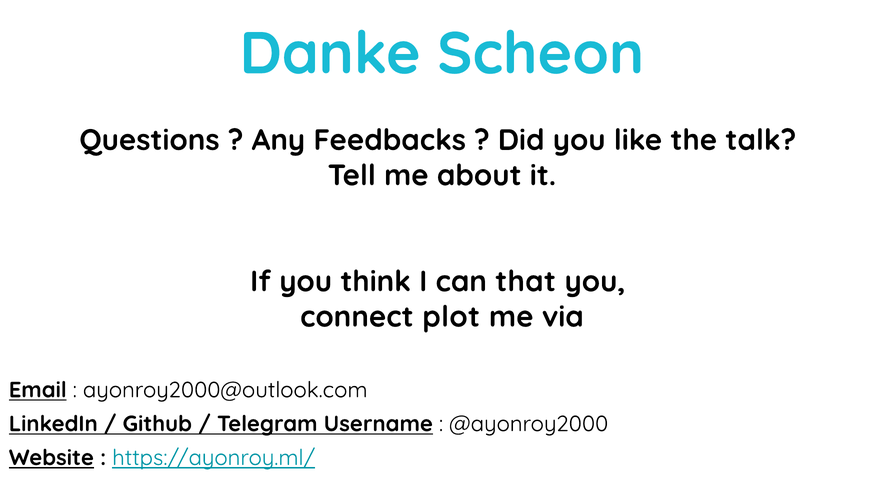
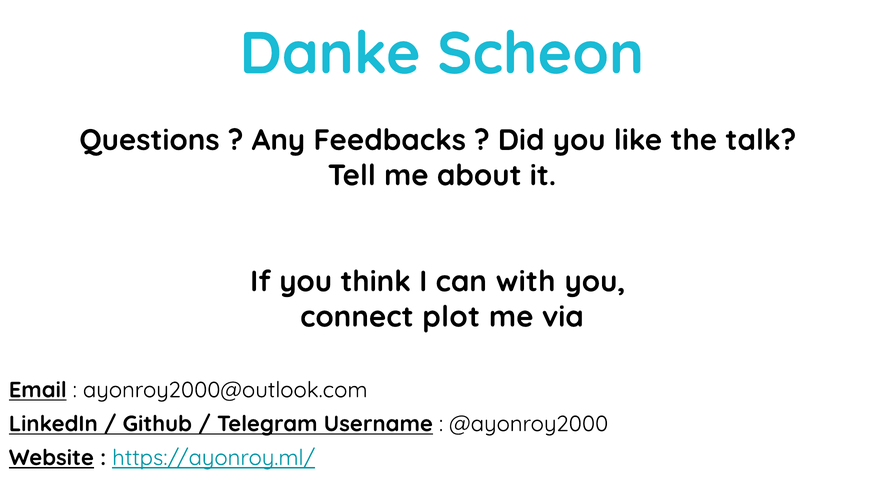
that: that -> with
